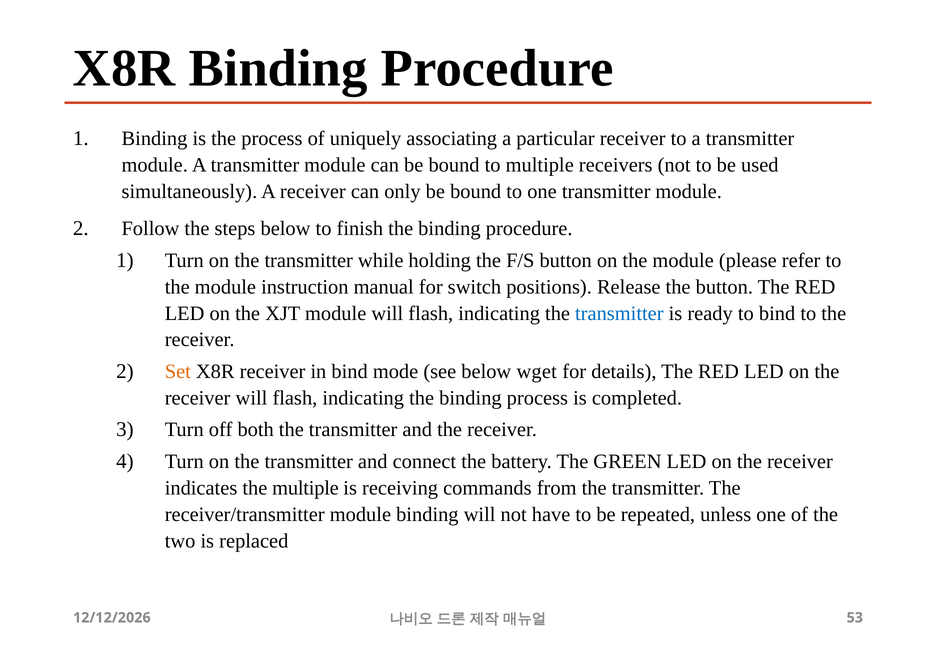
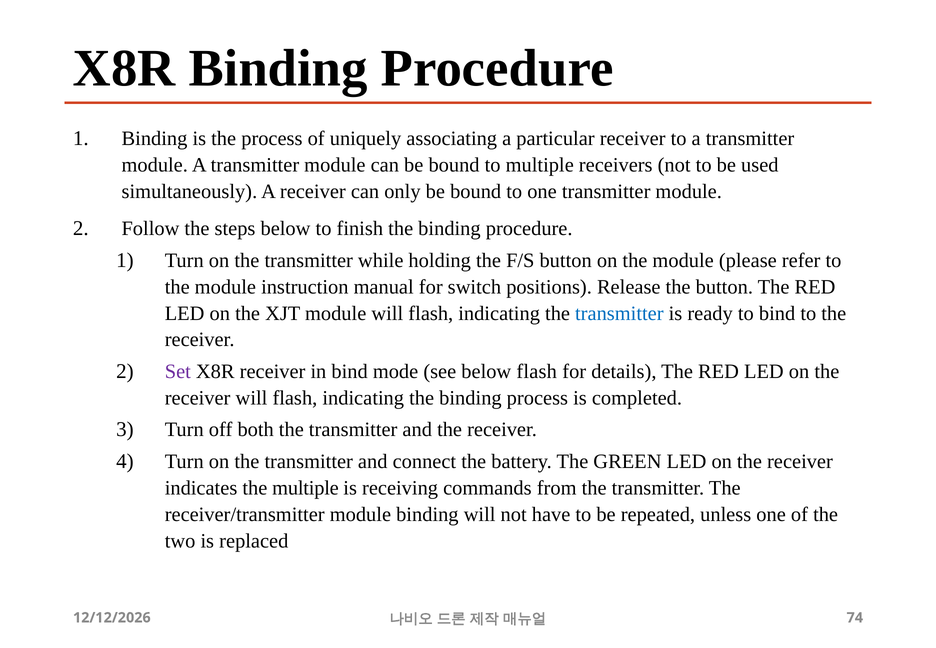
Set colour: orange -> purple
below wget: wget -> flash
53: 53 -> 74
